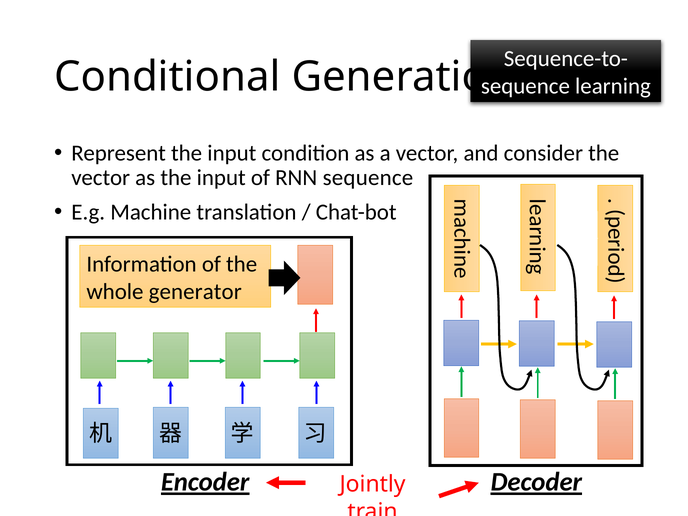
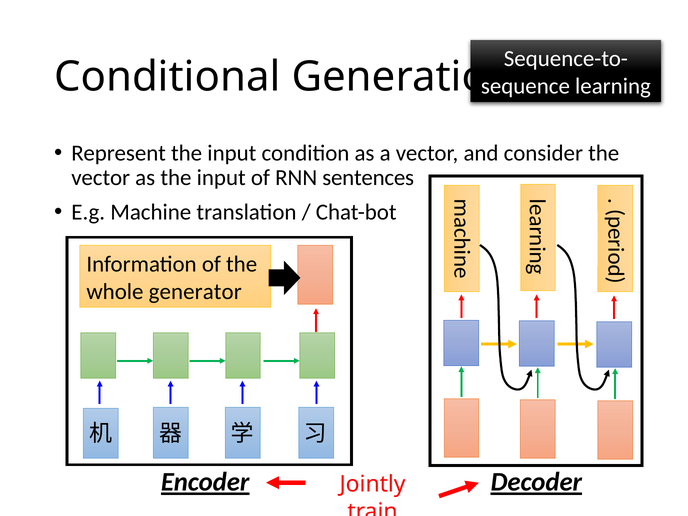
RNN sequence: sequence -> sentences
